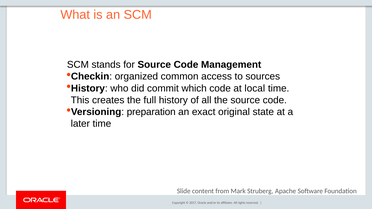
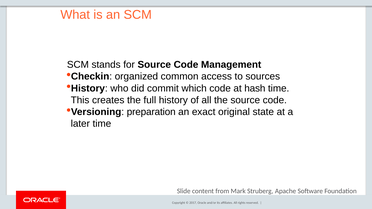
local: local -> hash
